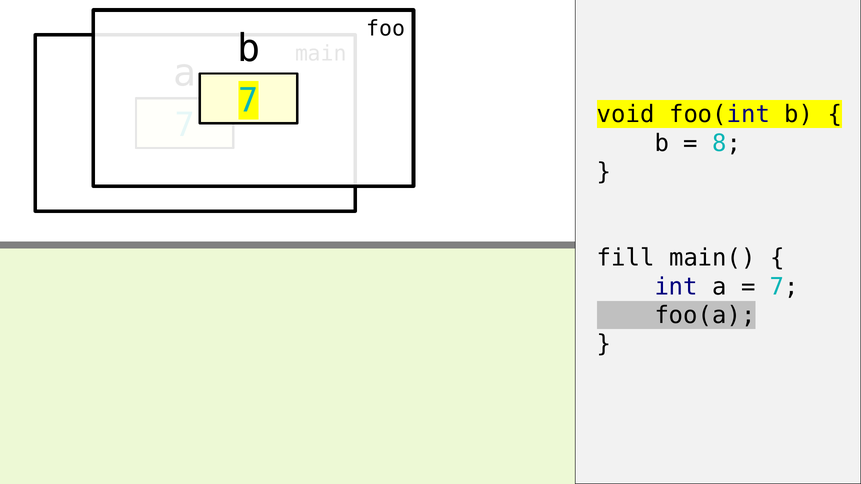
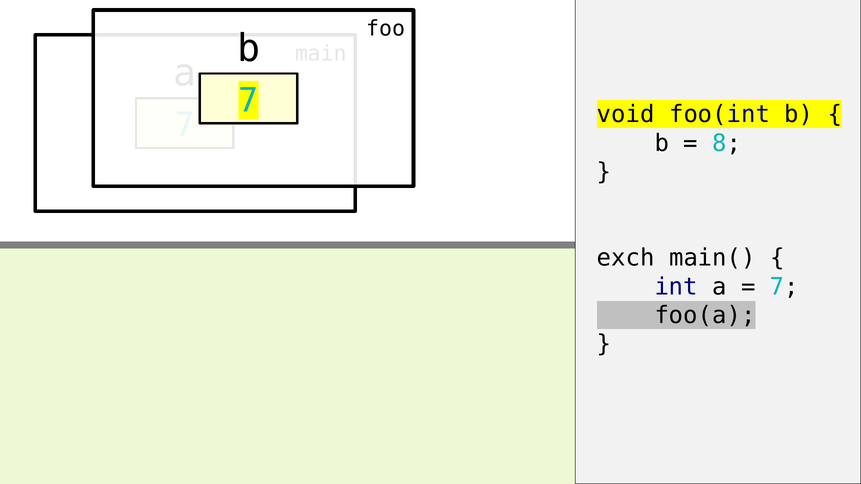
fill: fill -> exch
